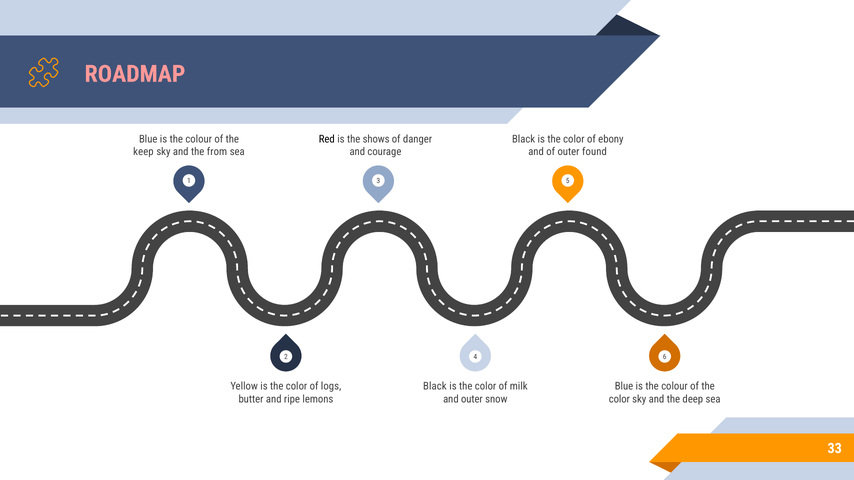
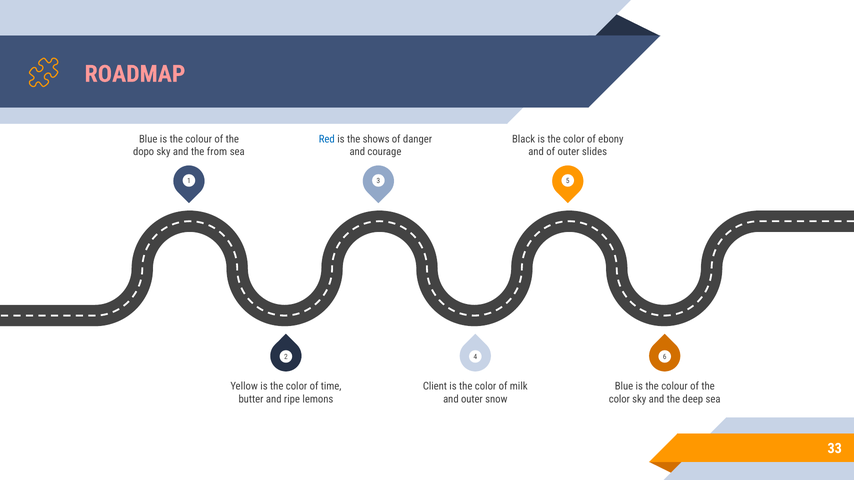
Red colour: black -> blue
keep: keep -> dopo
found: found -> slides
logs: logs -> time
Black at (435, 387): Black -> Client
